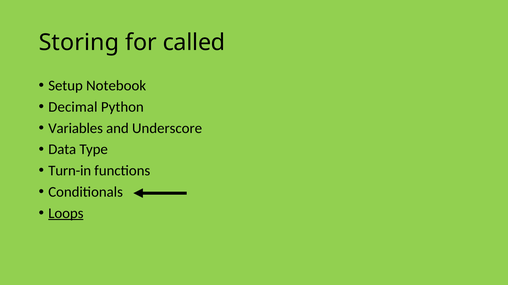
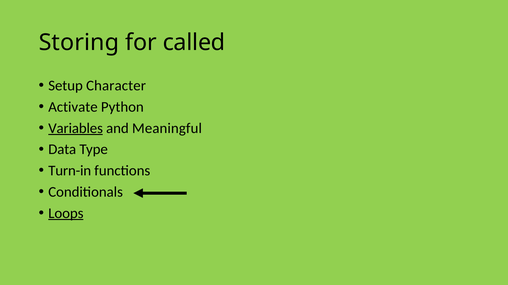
Notebook: Notebook -> Character
Decimal: Decimal -> Activate
Variables underline: none -> present
Underscore: Underscore -> Meaningful
